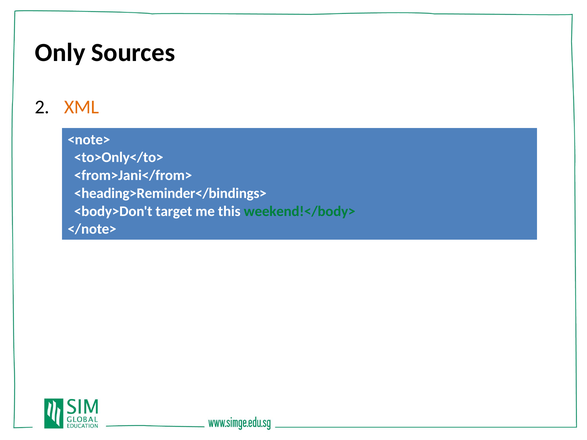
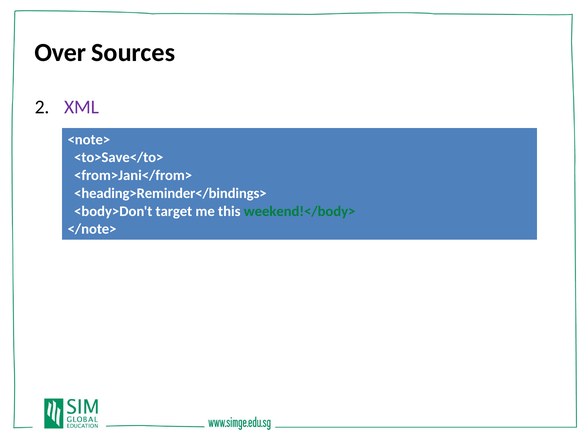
Only: Only -> Over
XML colour: orange -> purple
<to>Only</to>: <to>Only</to> -> <to>Save</to>
